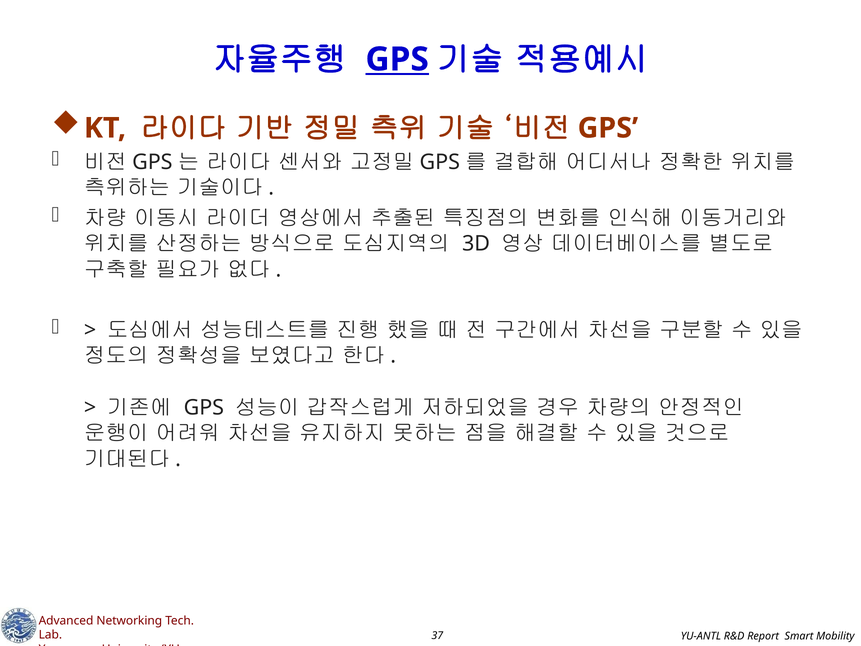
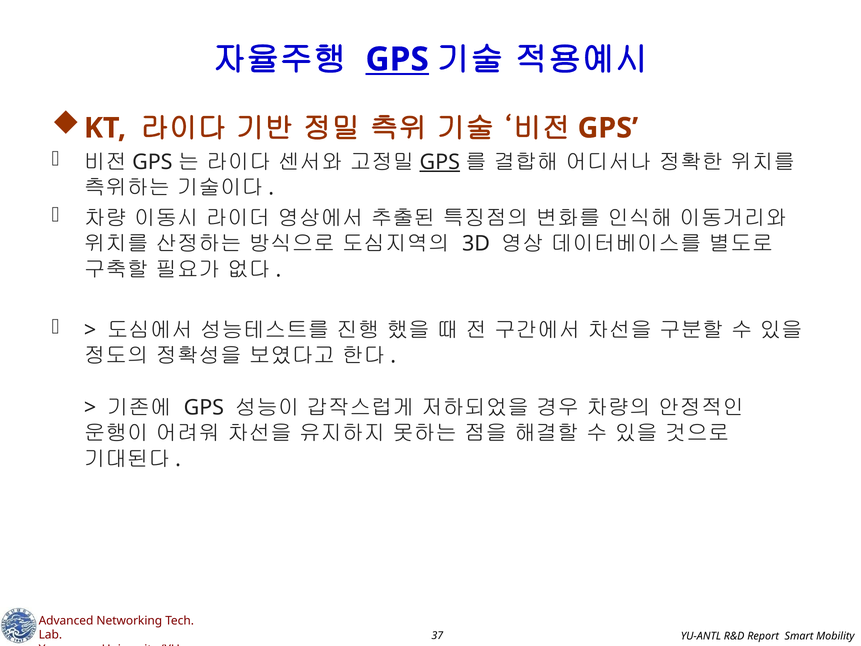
GPS at (440, 162) underline: none -> present
